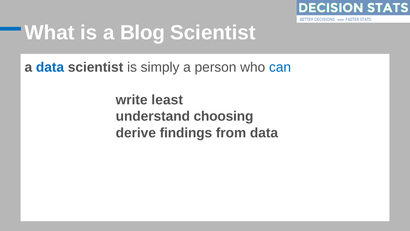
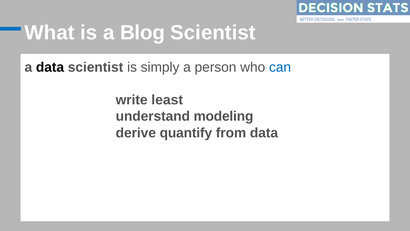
data at (50, 67) colour: blue -> black
choosing: choosing -> modeling
findings: findings -> quantify
